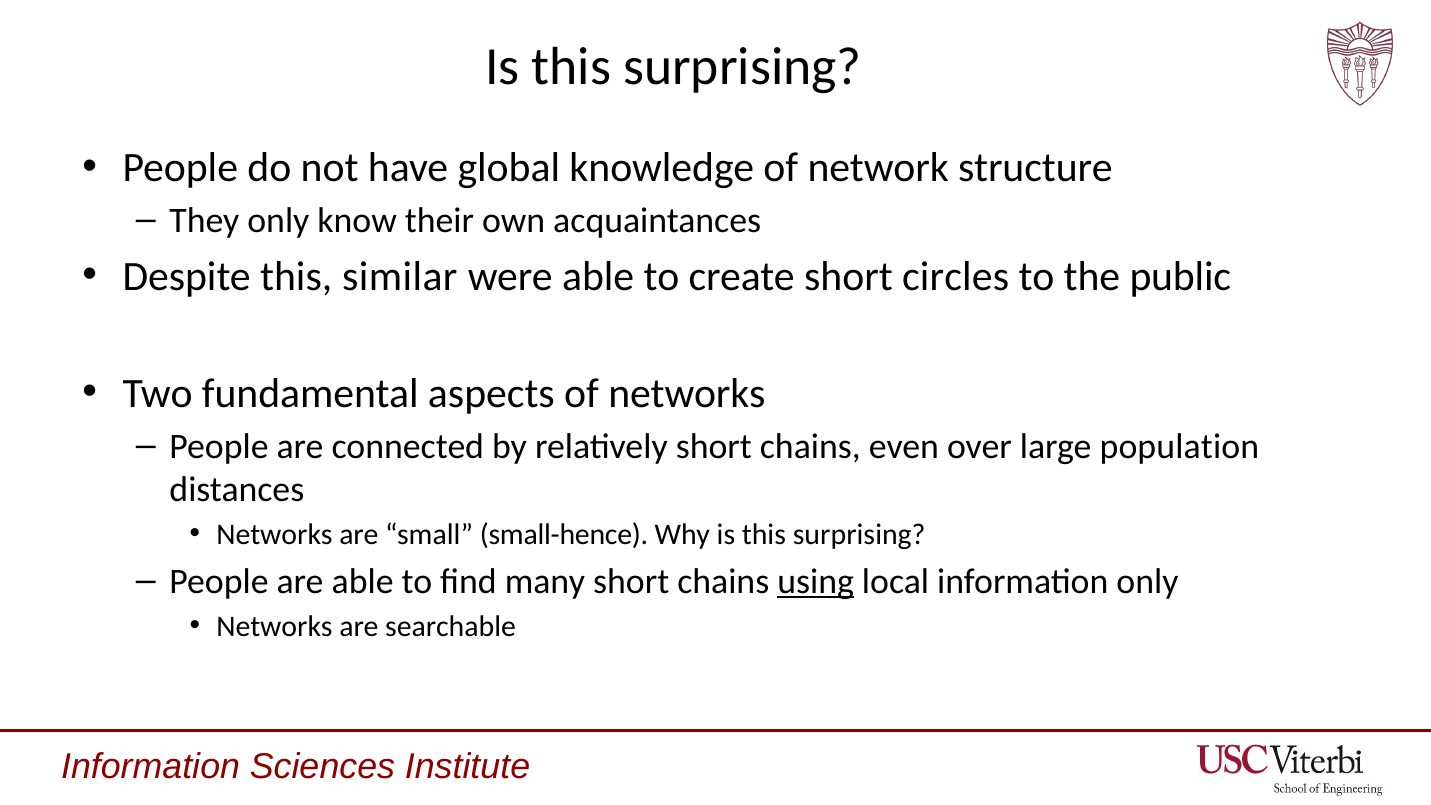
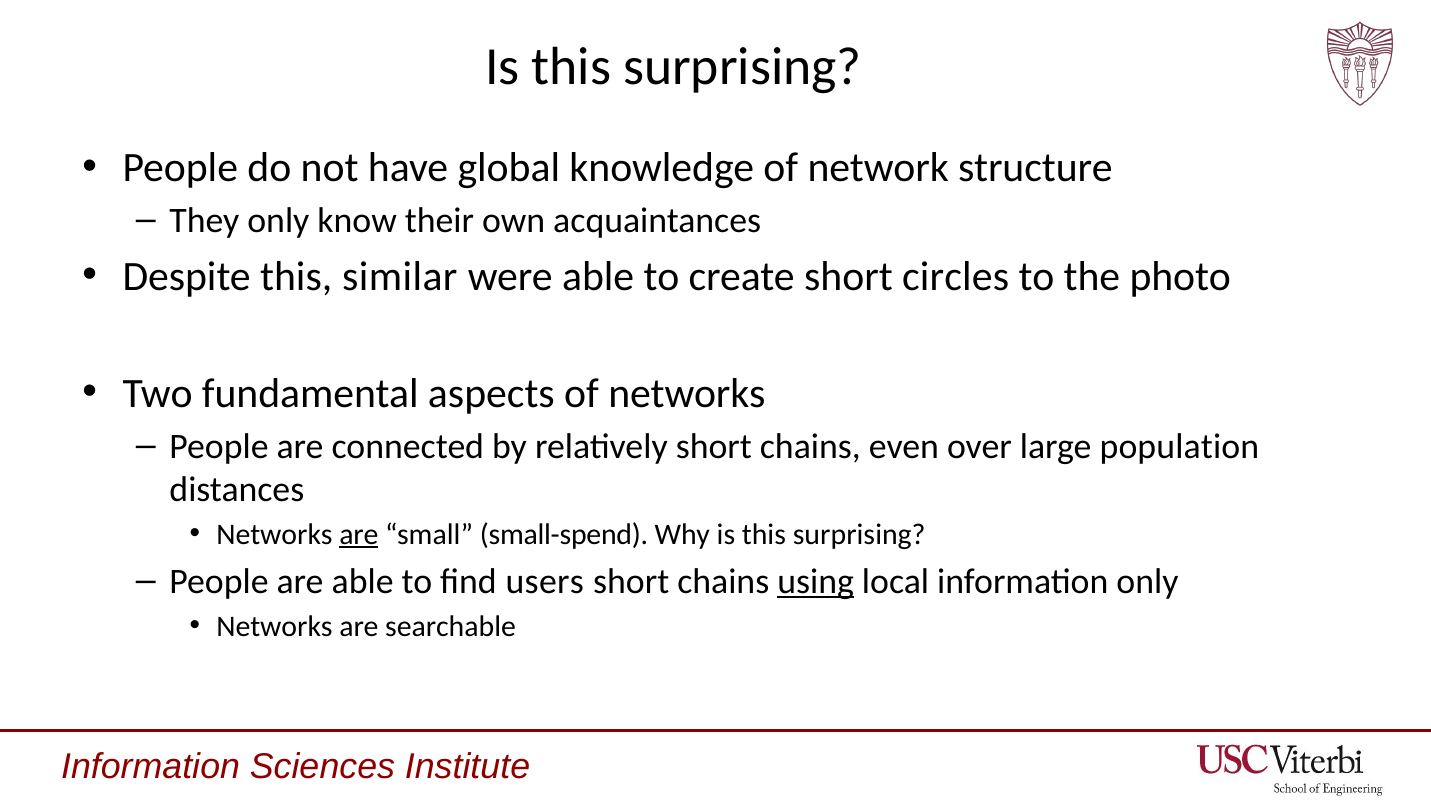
public: public -> photo
are at (359, 534) underline: none -> present
small-hence: small-hence -> small-spend
many: many -> users
